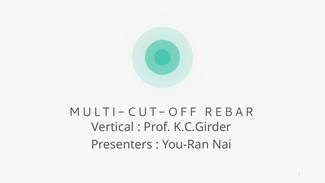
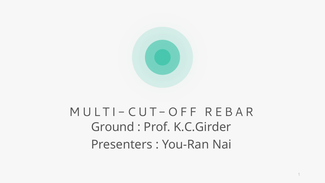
Vertical: Vertical -> Ground
